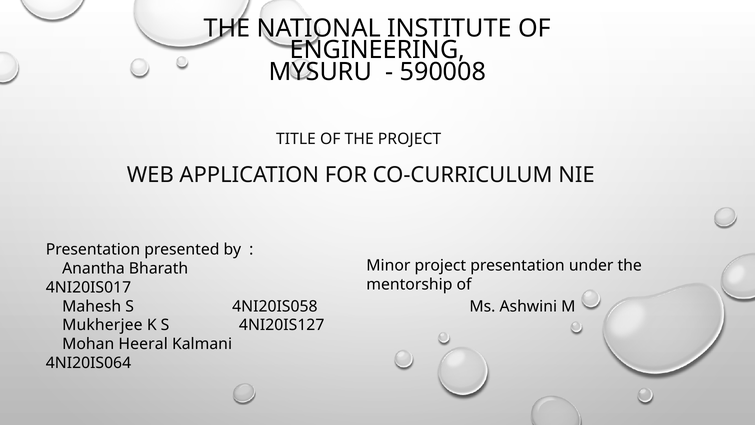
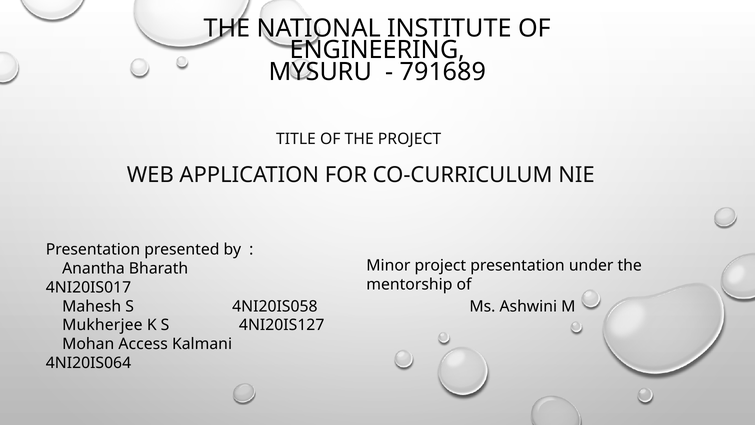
590008: 590008 -> 791689
Heeral: Heeral -> Access
